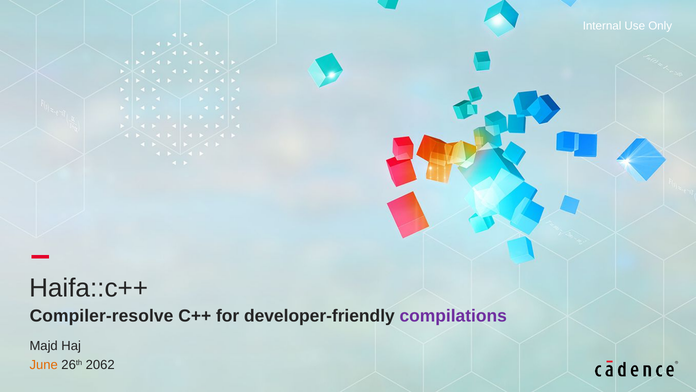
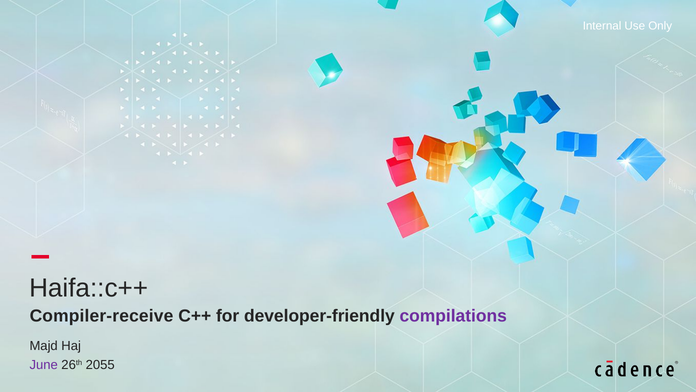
Compiler-resolve: Compiler-resolve -> Compiler-receive
June colour: orange -> purple
2062: 2062 -> 2055
